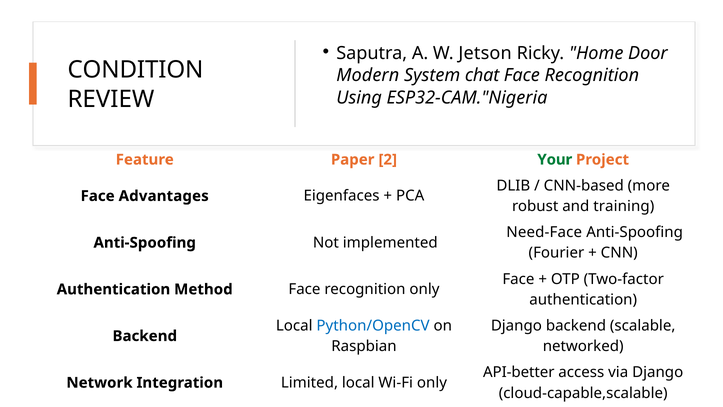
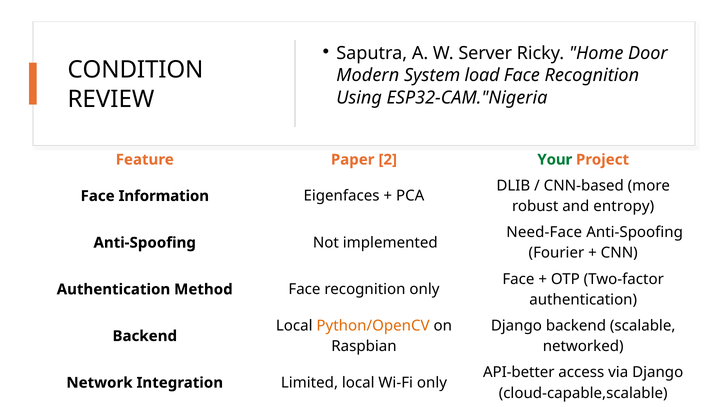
Jetson: Jetson -> Server
chat: chat -> load
Advantages: Advantages -> Information
training: training -> entropy
Python/OpenCV colour: blue -> orange
